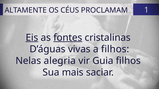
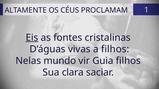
fontes underline: present -> none
alegria: alegria -> mundo
mais: mais -> clara
